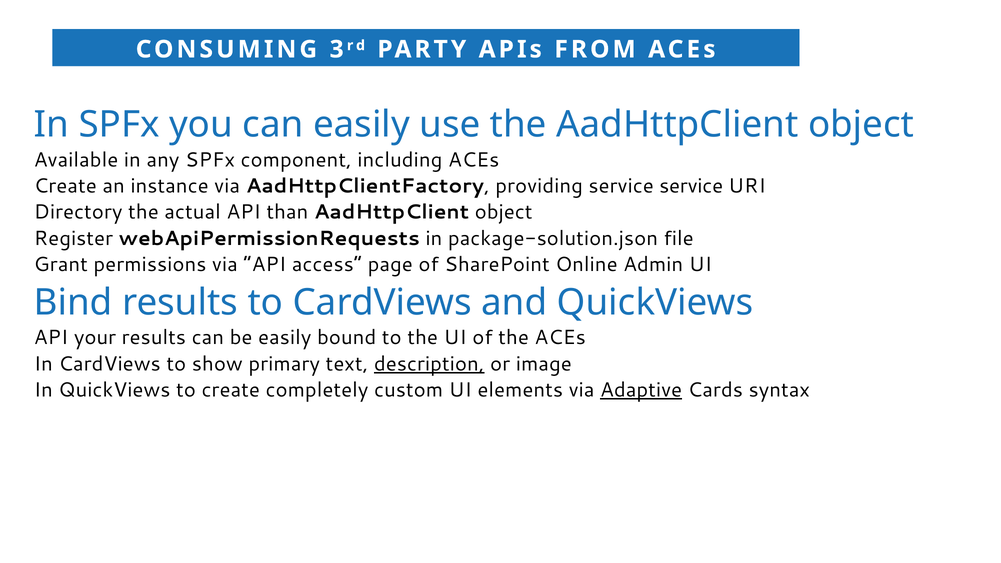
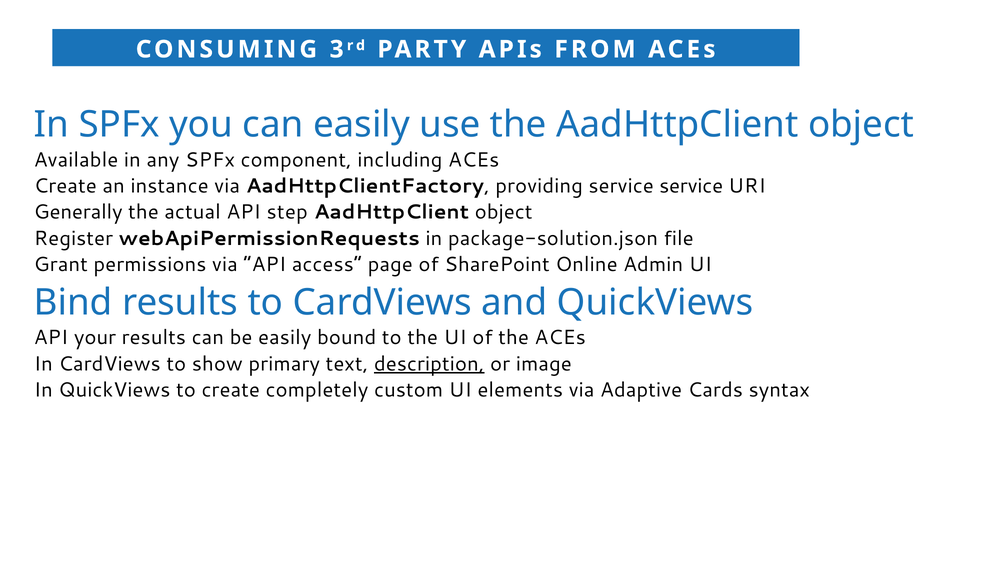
Directory: Directory -> Generally
than: than -> step
Adaptive underline: present -> none
